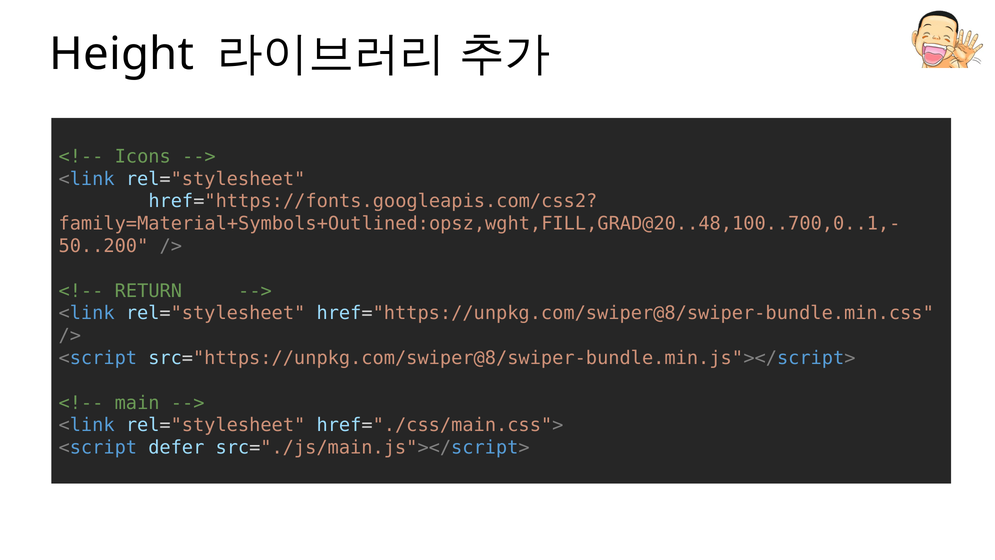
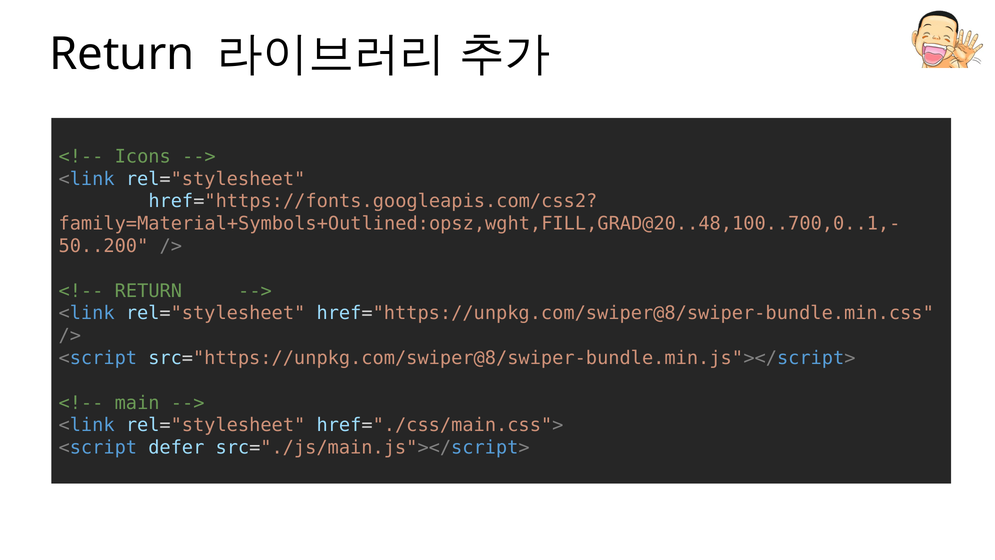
Height at (122, 54): Height -> Return
